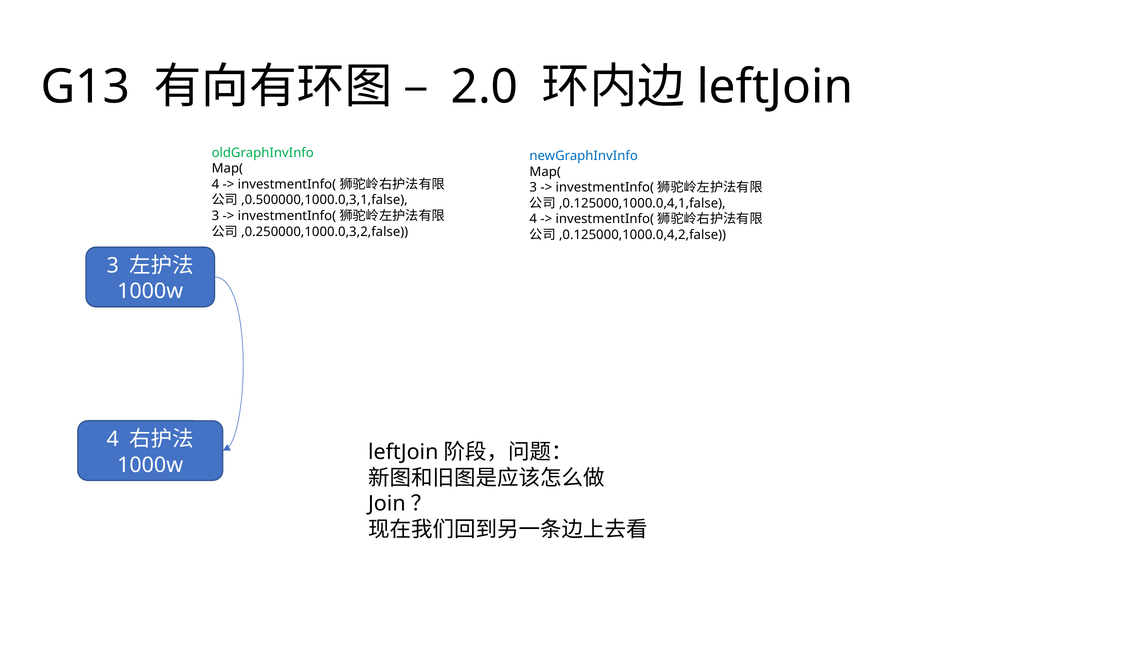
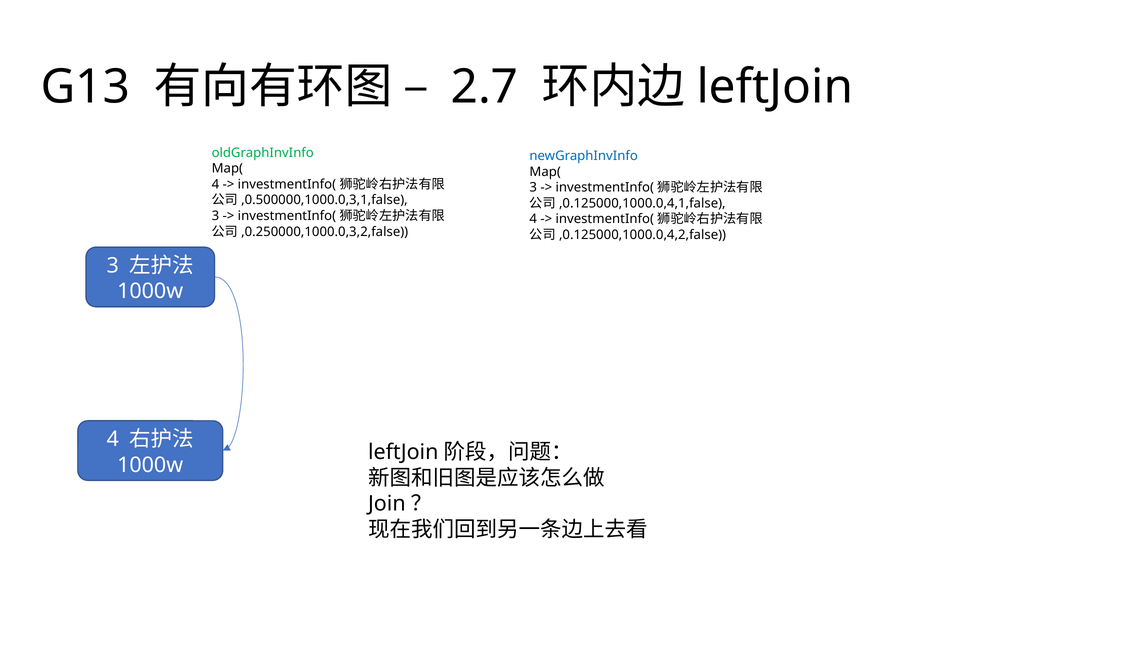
2.0: 2.0 -> 2.7
